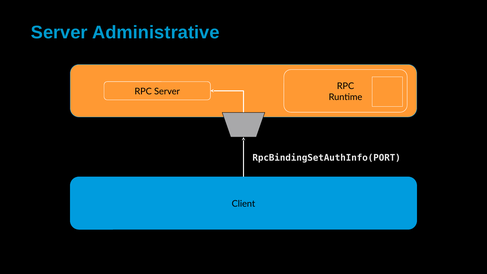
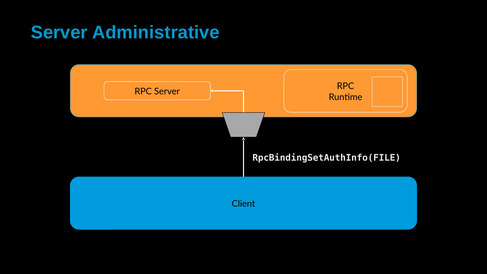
RpcBindingSetAuthInfo(PORT: RpcBindingSetAuthInfo(PORT -> RpcBindingSetAuthInfo(FILE
